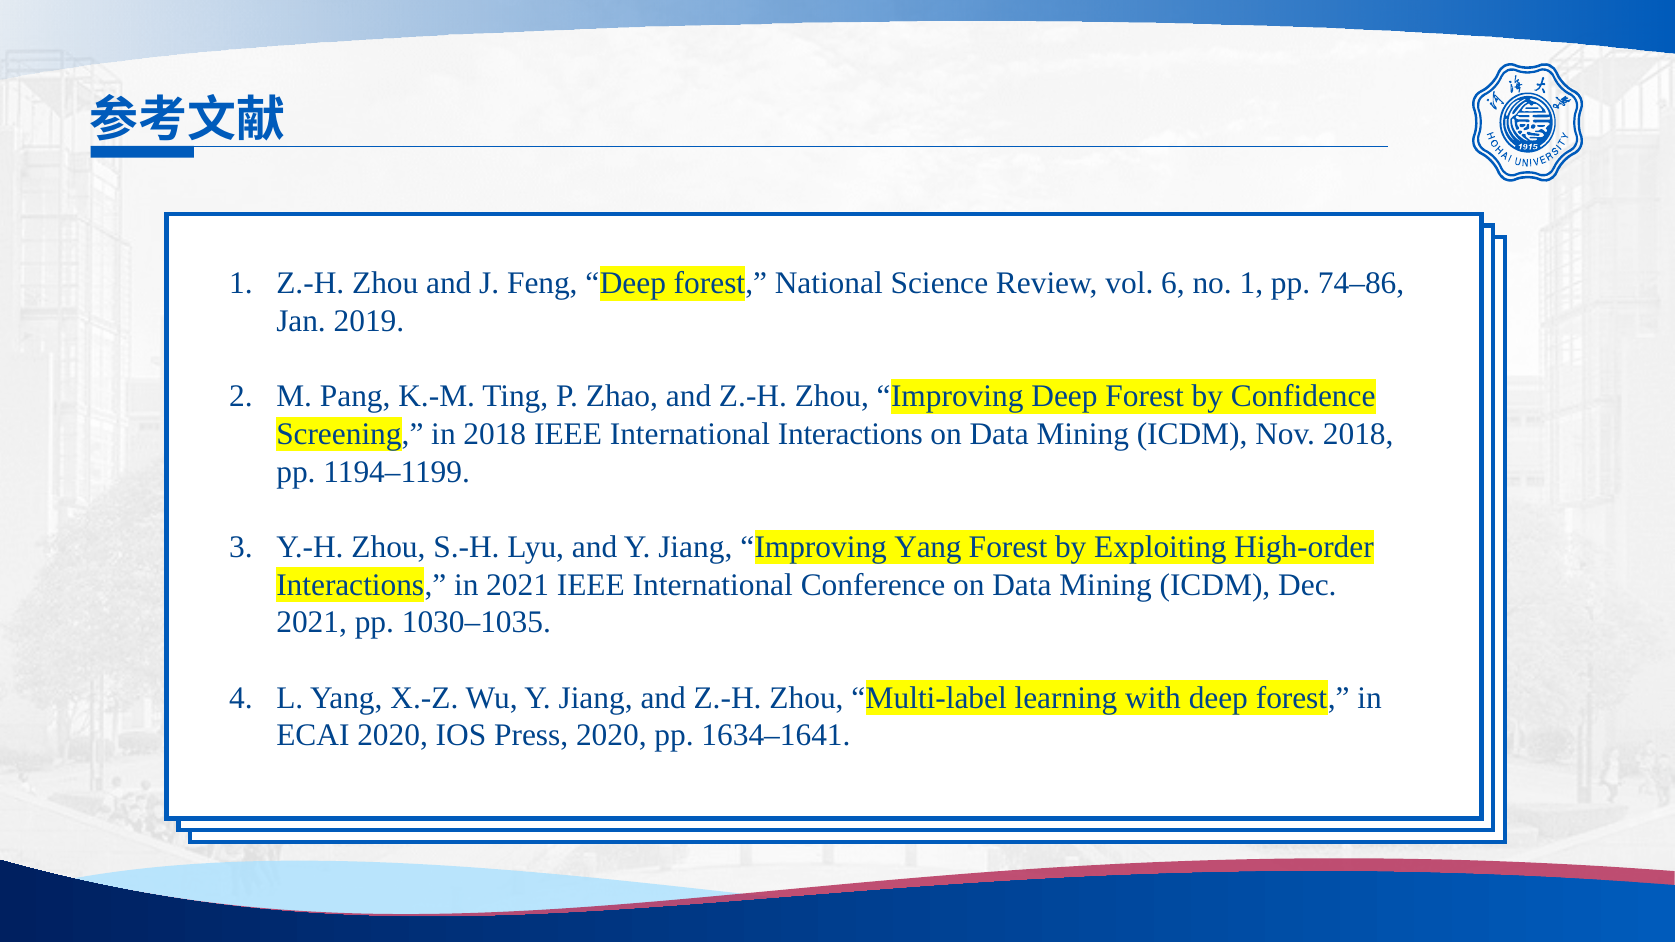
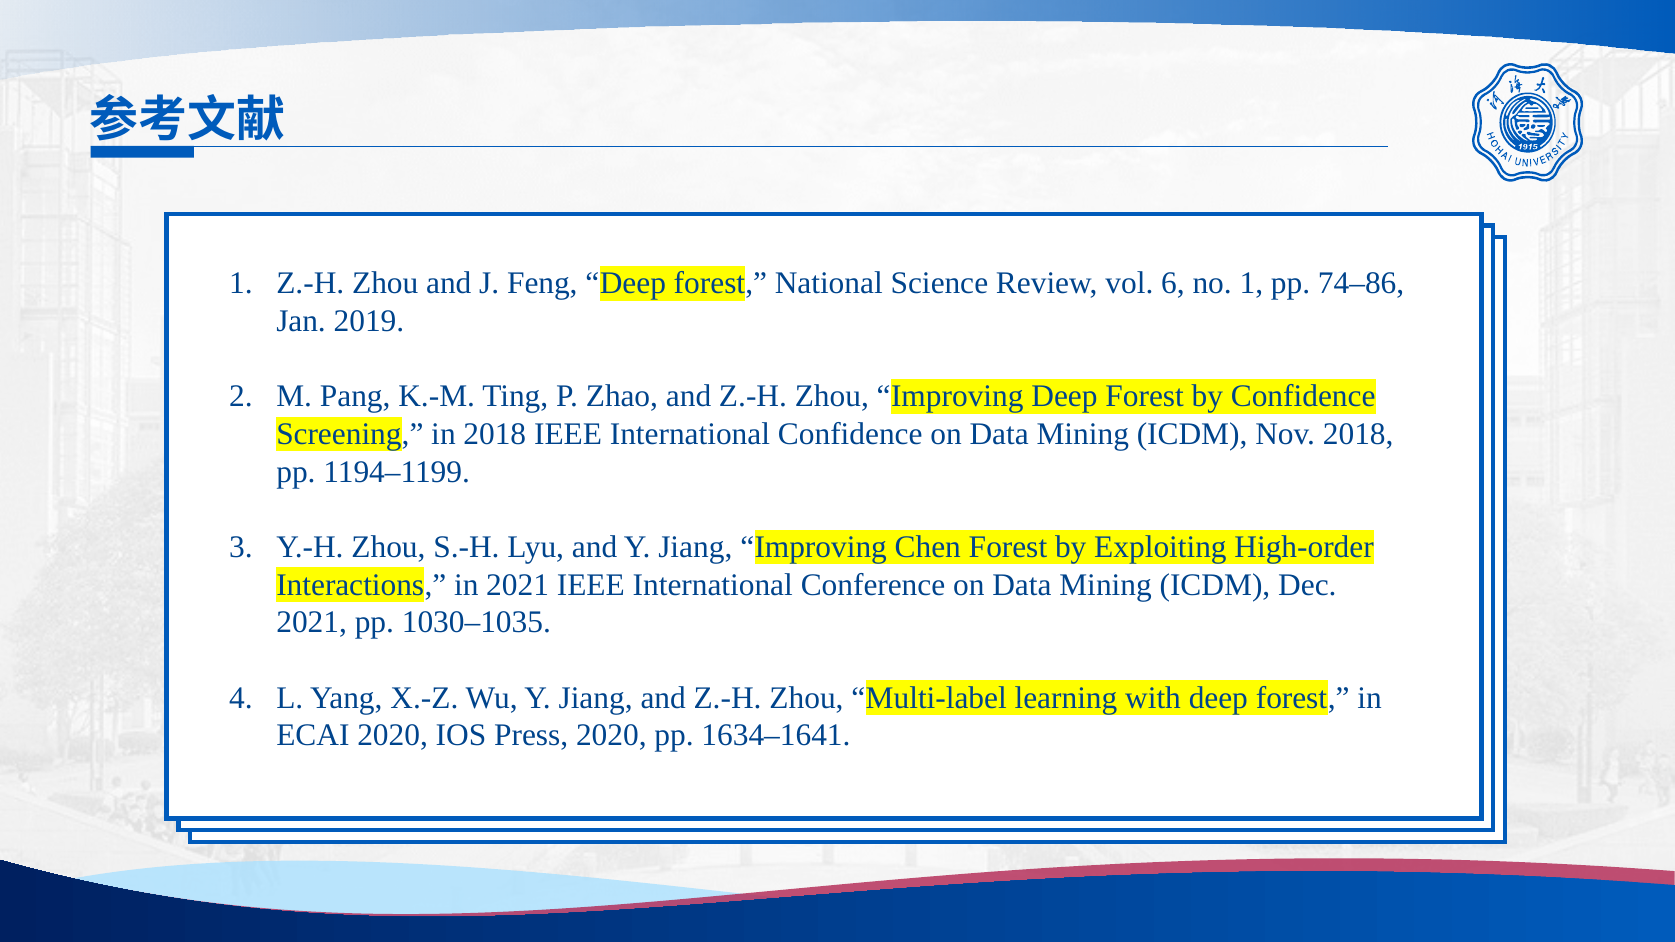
International Interactions: Interactions -> Confidence
Improving Yang: Yang -> Chen
